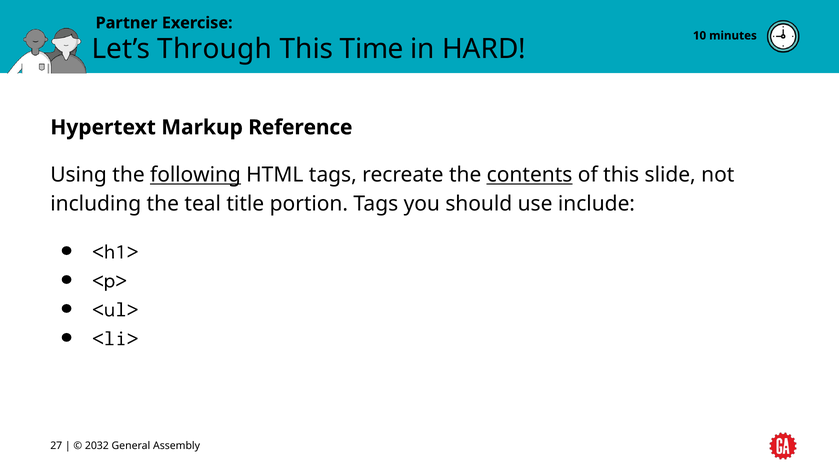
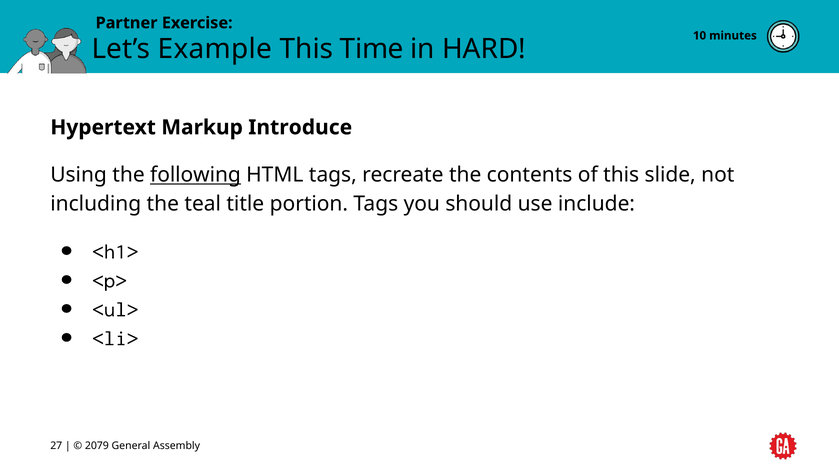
Through: Through -> Example
Reference: Reference -> Introduce
contents underline: present -> none
2032: 2032 -> 2079
